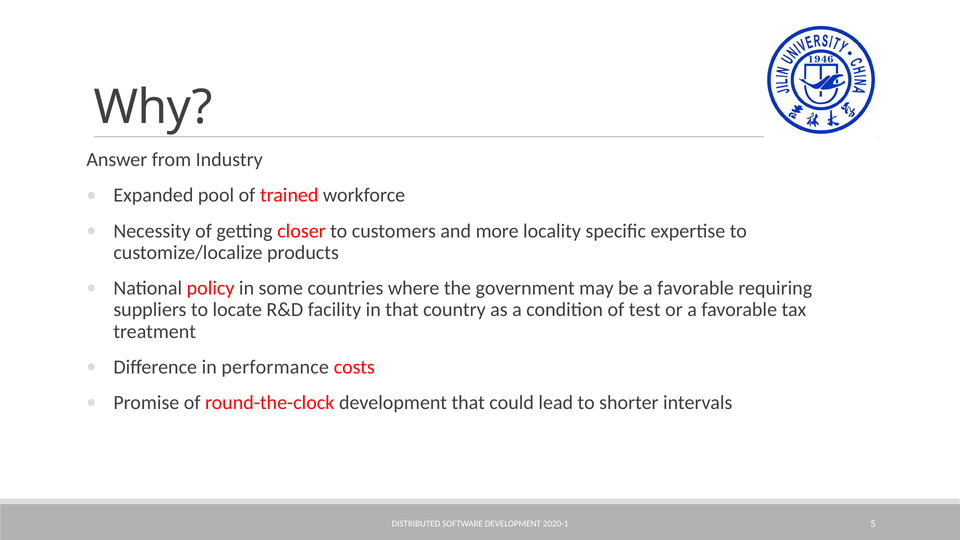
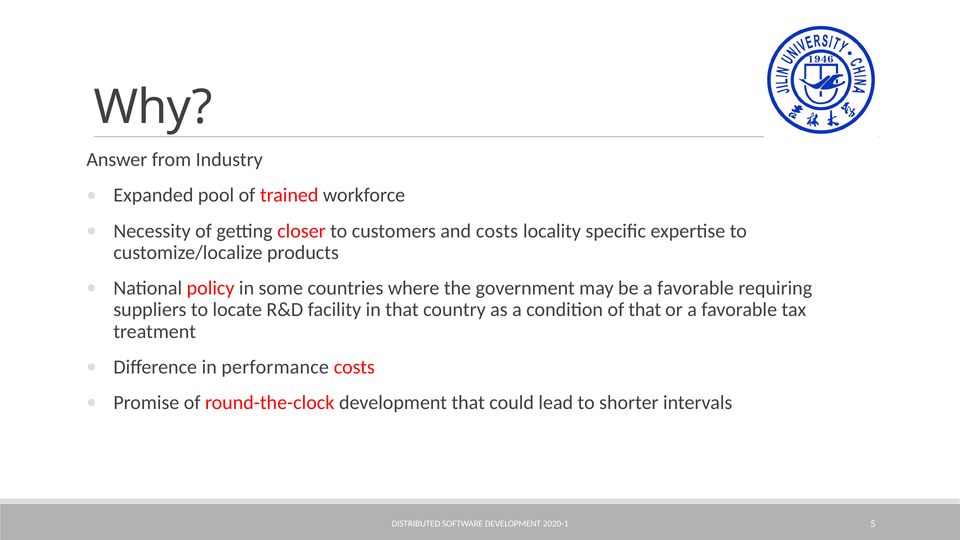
and more: more -> costs
of test: test -> that
